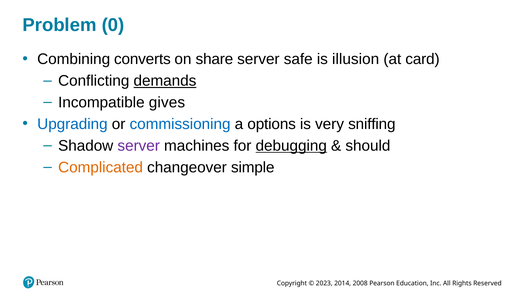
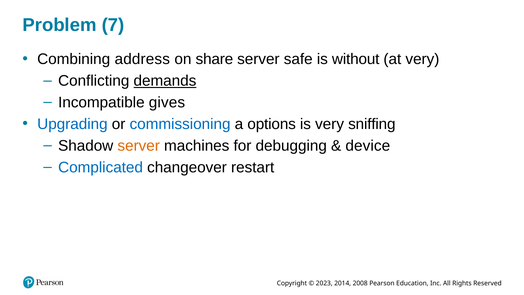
0: 0 -> 7
converts: converts -> address
illusion: illusion -> without
at card: card -> very
server at (139, 146) colour: purple -> orange
debugging underline: present -> none
should: should -> device
Complicated colour: orange -> blue
simple: simple -> restart
